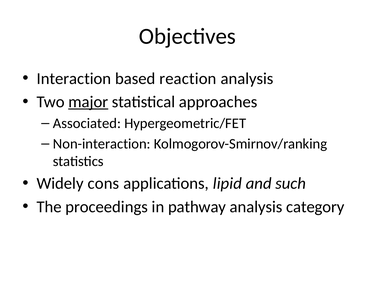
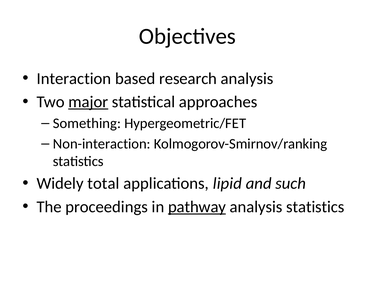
reaction: reaction -> research
Associated: Associated -> Something
cons: cons -> total
pathway underline: none -> present
analysis category: category -> statistics
